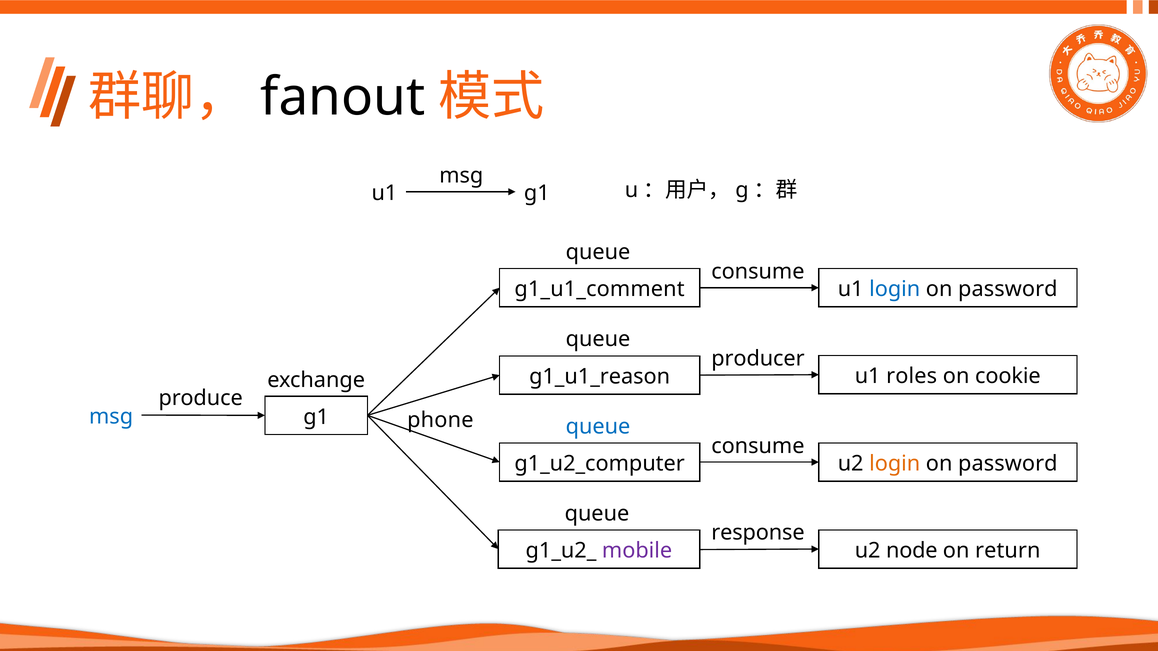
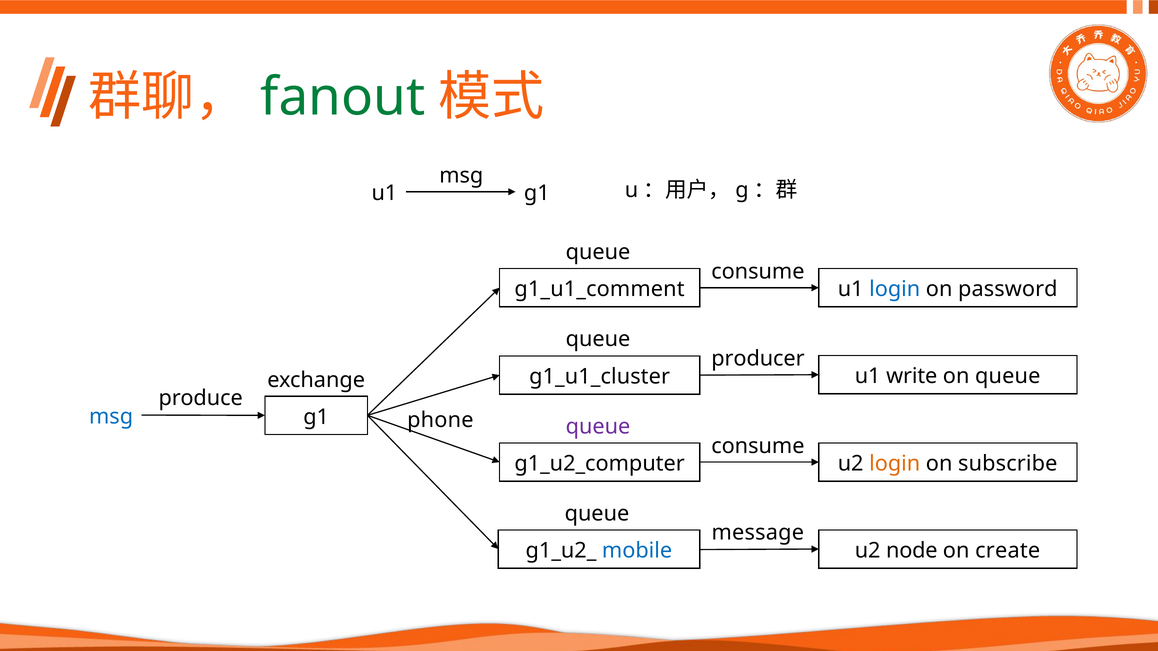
fanout colour: black -> green
roles: roles -> write
on cookie: cookie -> queue
g1_u1_reason: g1_u1_reason -> g1_u1_cluster
queue at (598, 427) colour: blue -> purple
password at (1008, 464): password -> subscribe
response: response -> message
mobile colour: purple -> blue
return: return -> create
